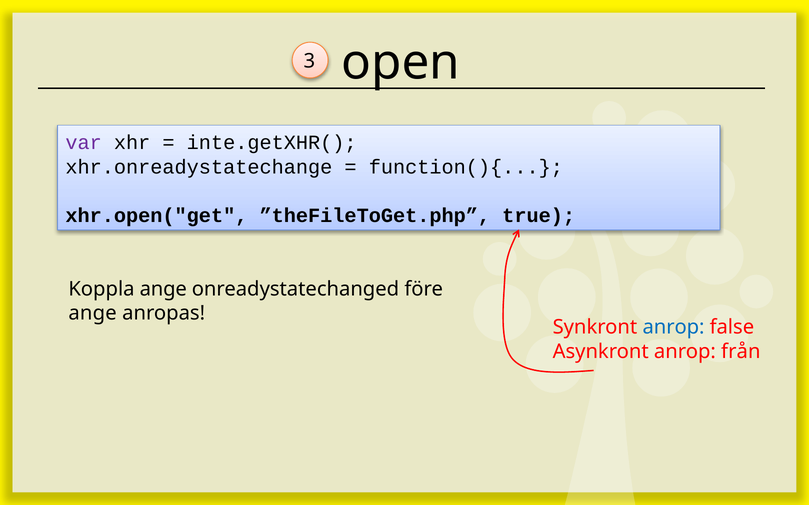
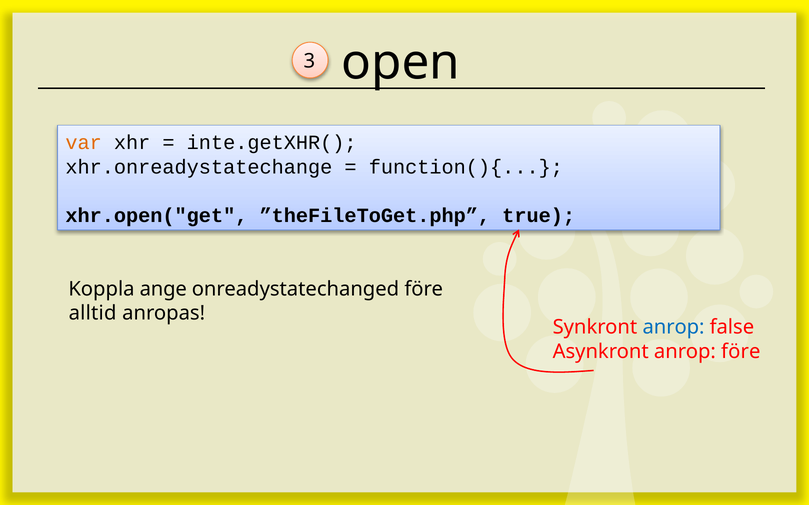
var colour: purple -> orange
ange at (93, 314): ange -> alltid
anrop från: från -> före
